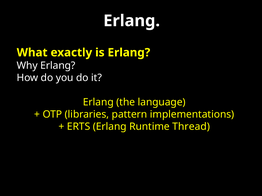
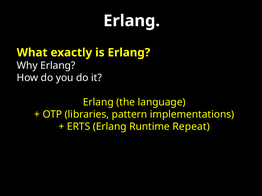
Thread: Thread -> Repeat
